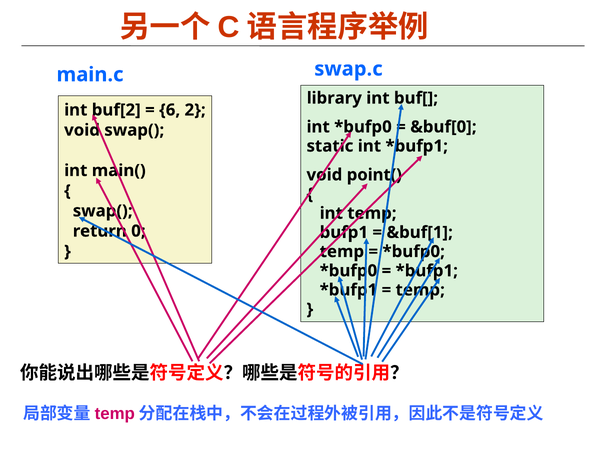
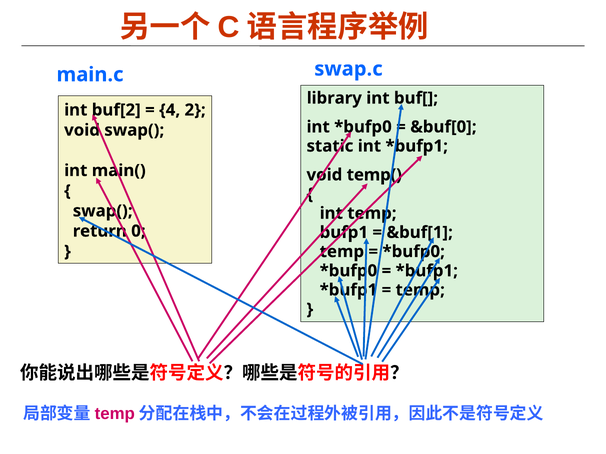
6: 6 -> 4
point(: point( -> temp(
